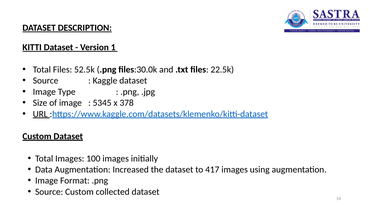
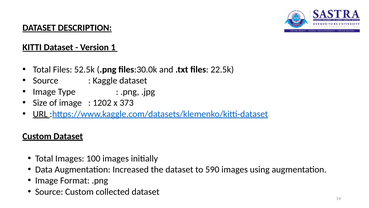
5345: 5345 -> 1202
378: 378 -> 373
417: 417 -> 590
